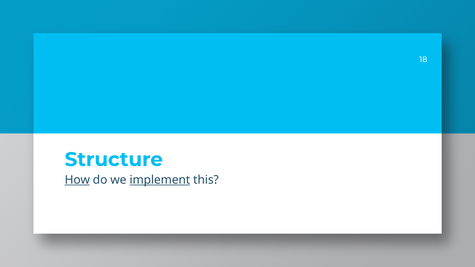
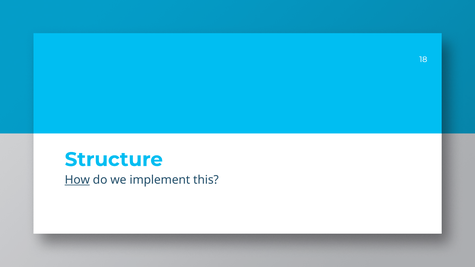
implement underline: present -> none
